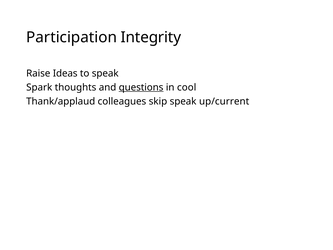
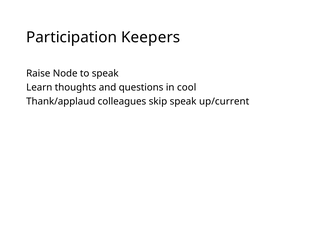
Integrity: Integrity -> Keepers
Ideas: Ideas -> Node
Spark: Spark -> Learn
questions underline: present -> none
